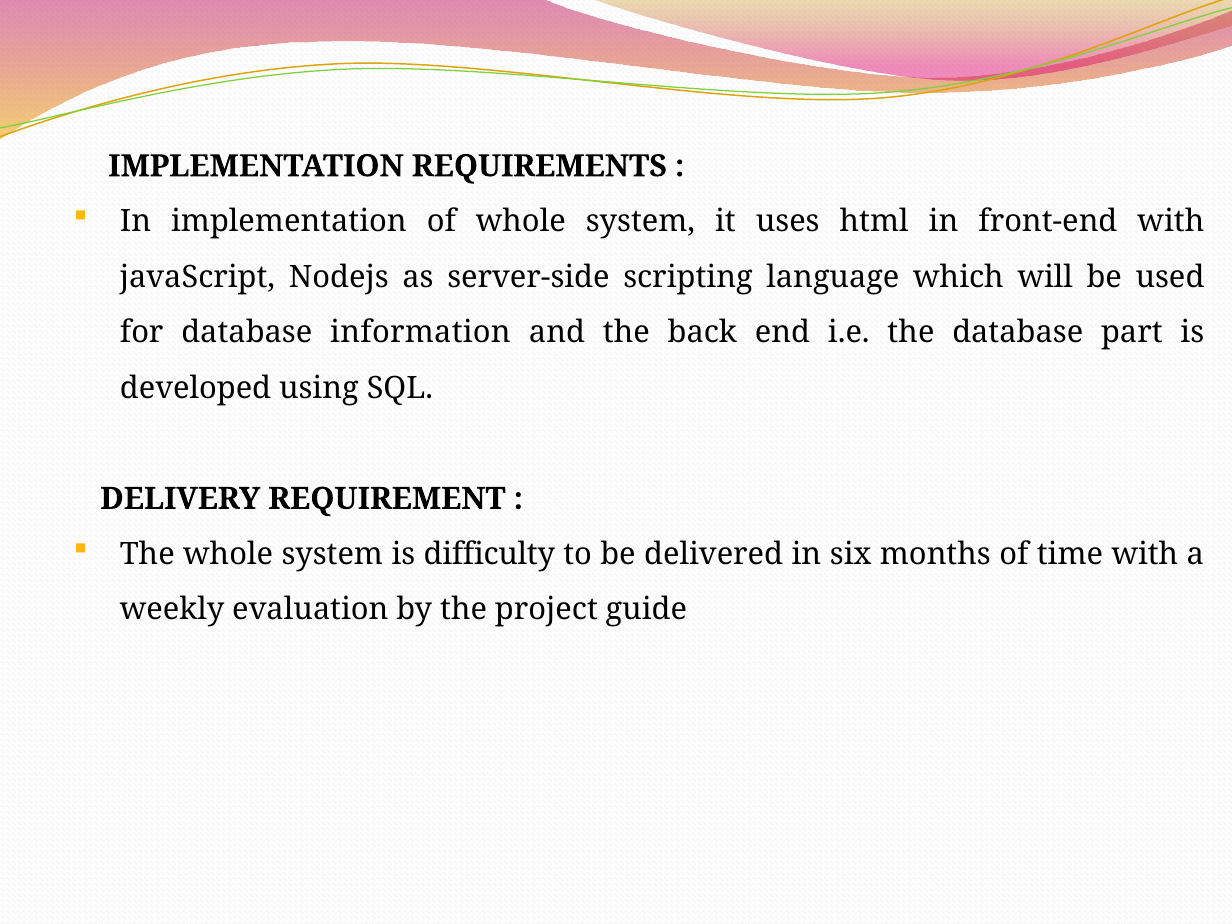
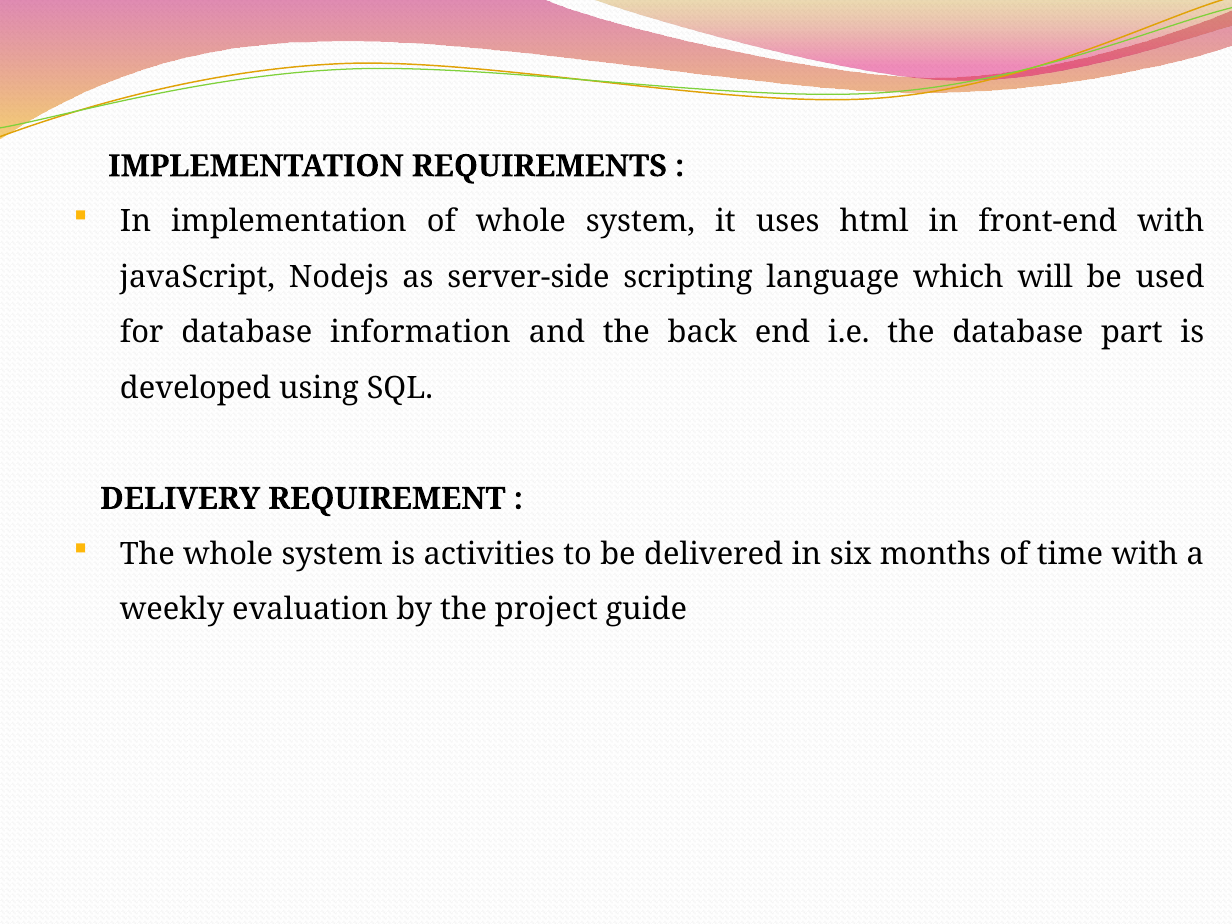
difficulty: difficulty -> activities
